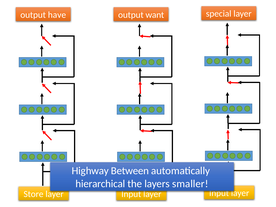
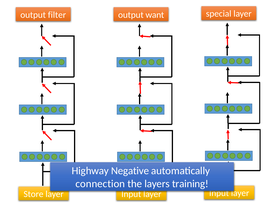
have: have -> filter
Between: Between -> Negative
hierarchical: hierarchical -> connection
smaller: smaller -> training
